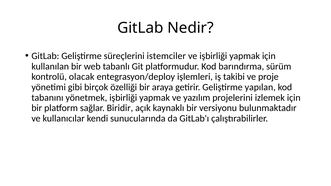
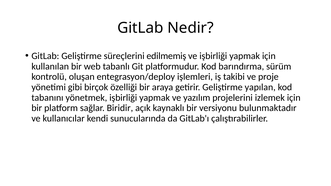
istemciler: istemciler -> edilmemiş
olacak: olacak -> oluşan
